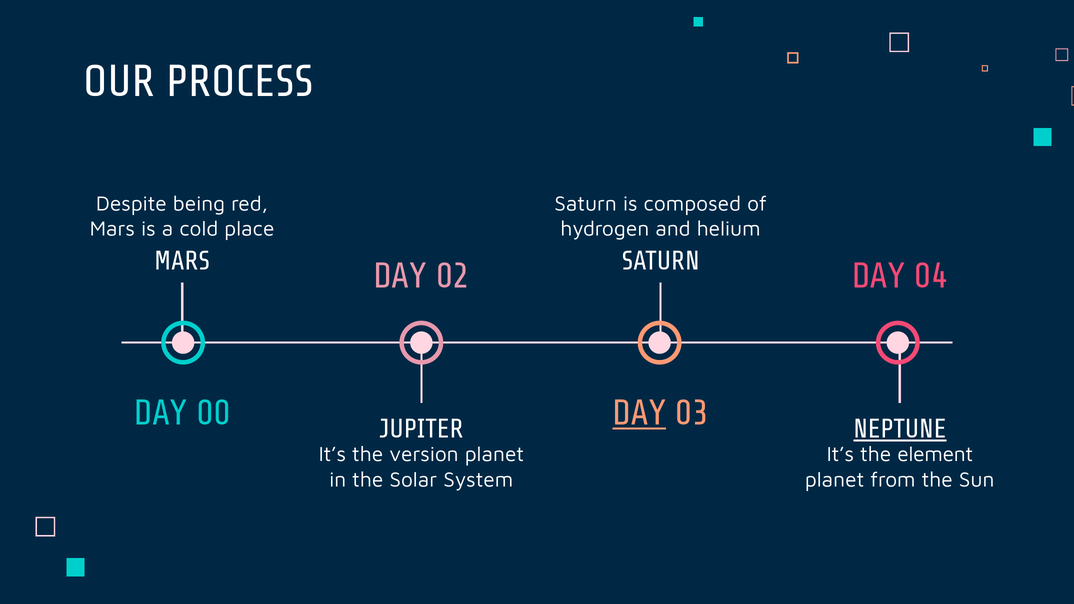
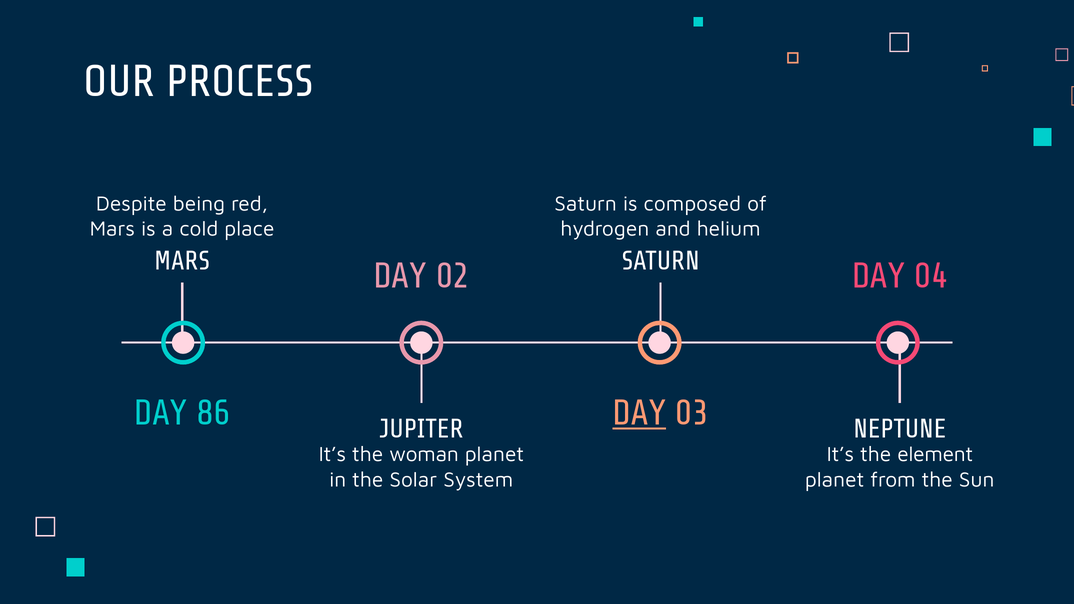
00: 00 -> 86
NEPTUNE underline: present -> none
version: version -> woman
